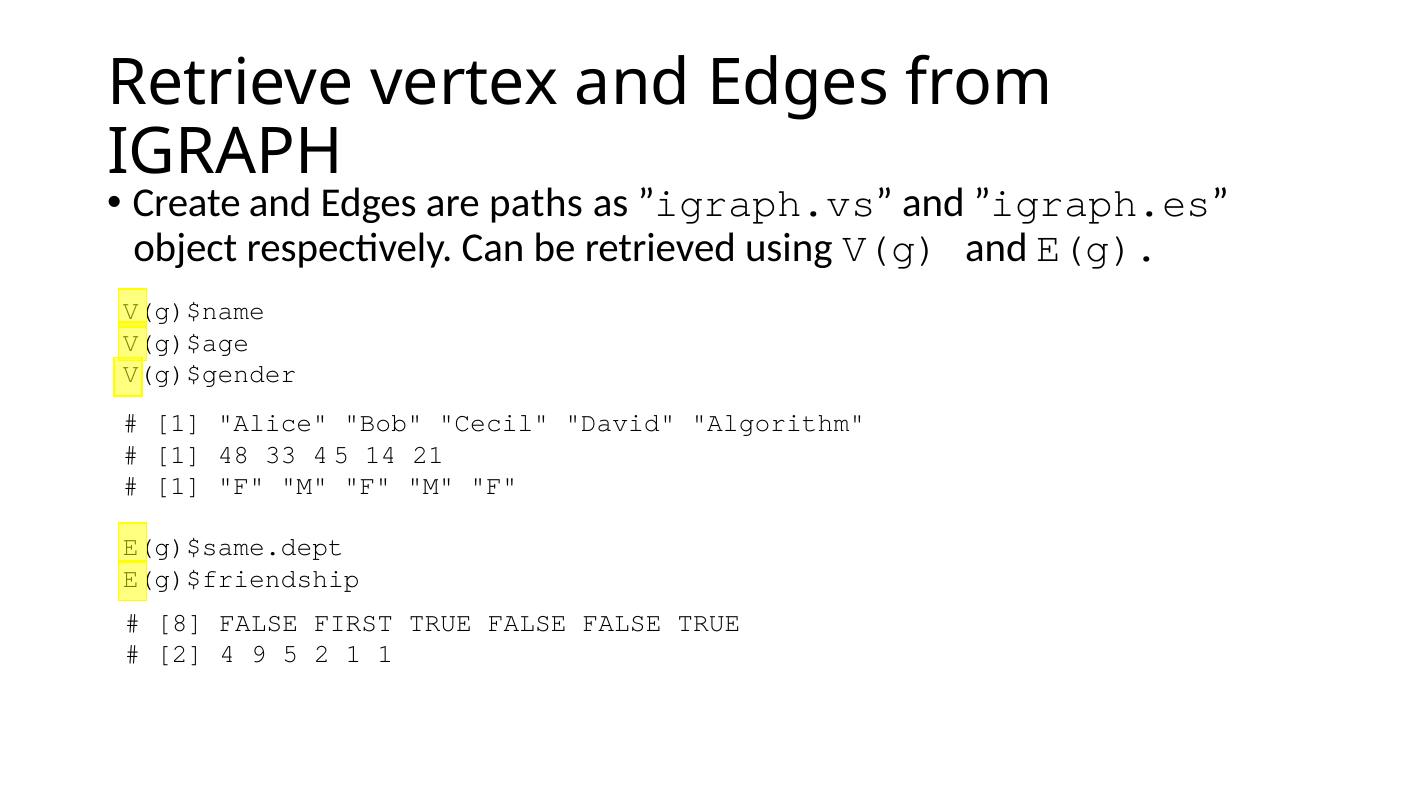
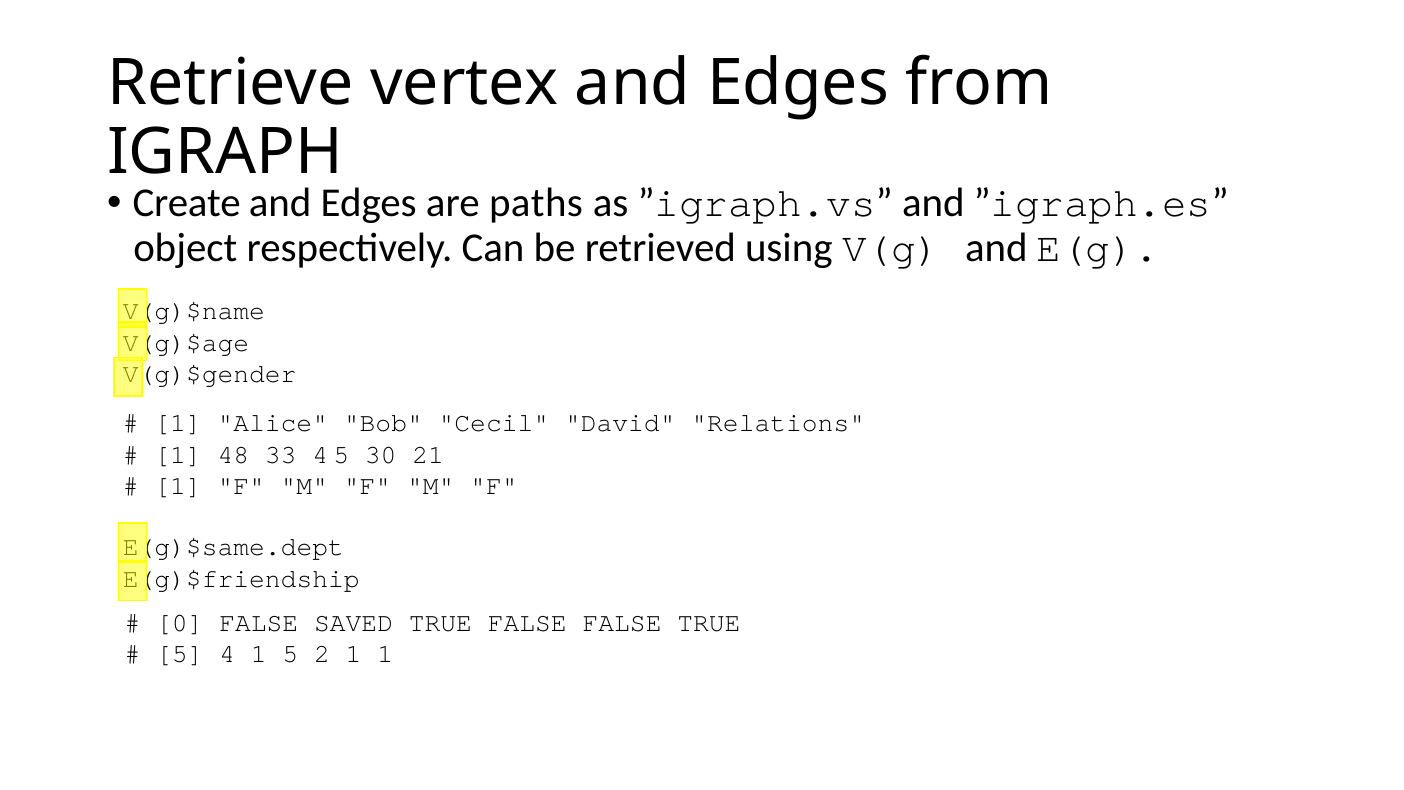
Algorithm: Algorithm -> Relations
14: 14 -> 30
8: 8 -> 0
FIRST: FIRST -> SAVED
2 at (180, 654): 2 -> 5
4 9: 9 -> 1
